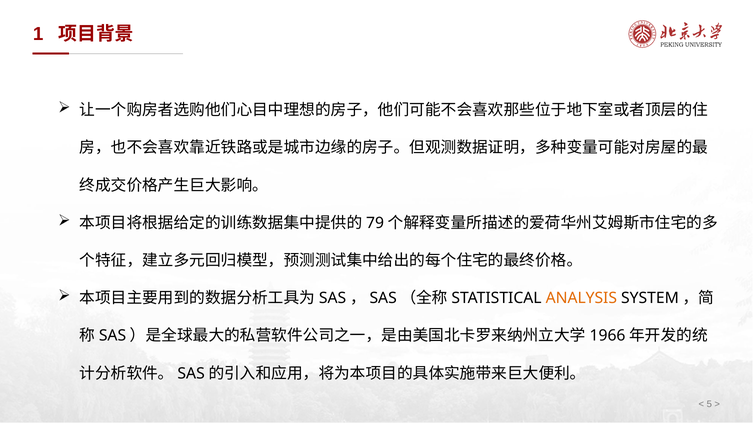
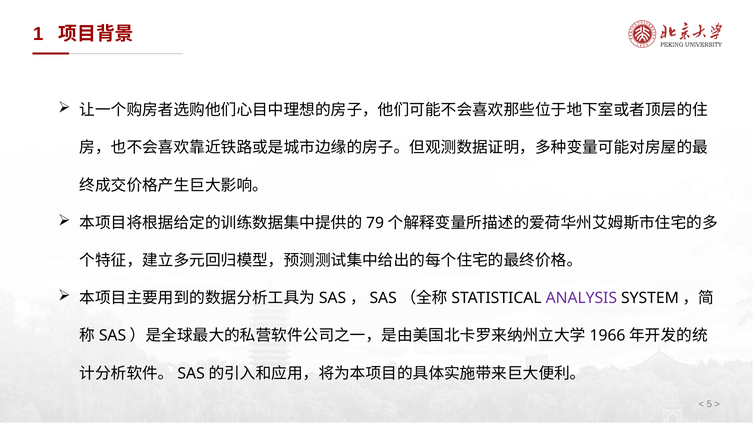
ANALYSIS colour: orange -> purple
